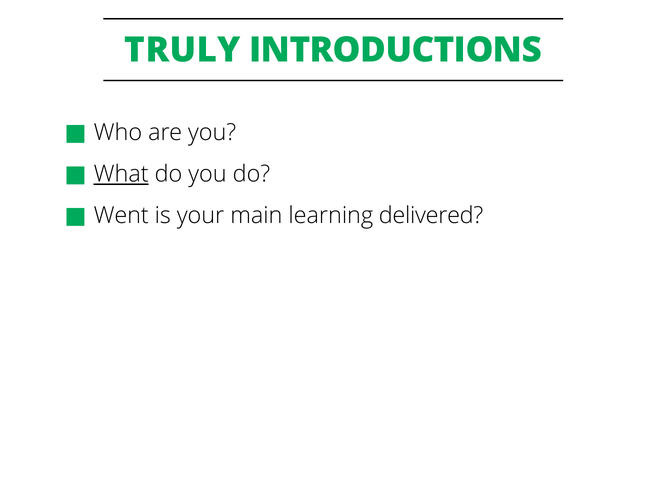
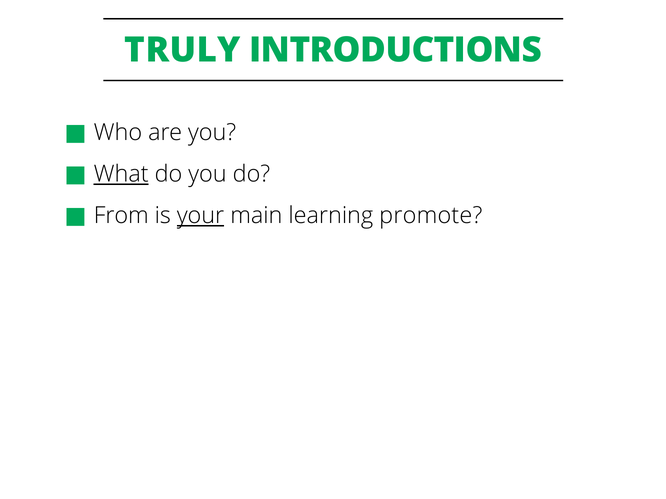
Went: Went -> From
your underline: none -> present
delivered: delivered -> promote
